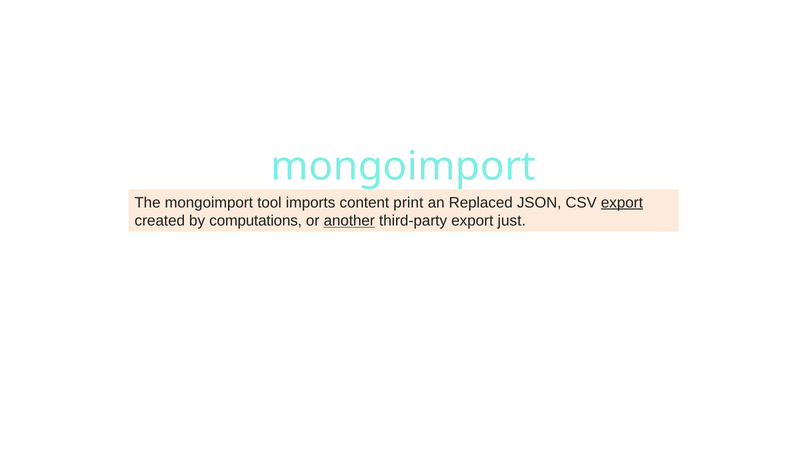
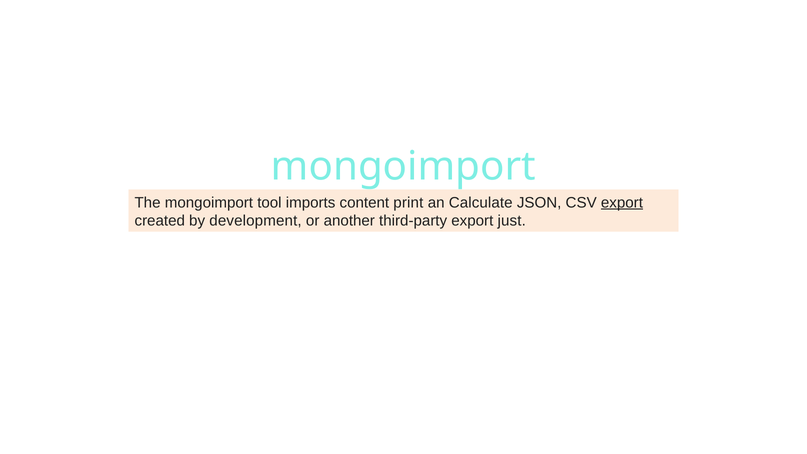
Replaced: Replaced -> Calculate
computations: computations -> development
another underline: present -> none
